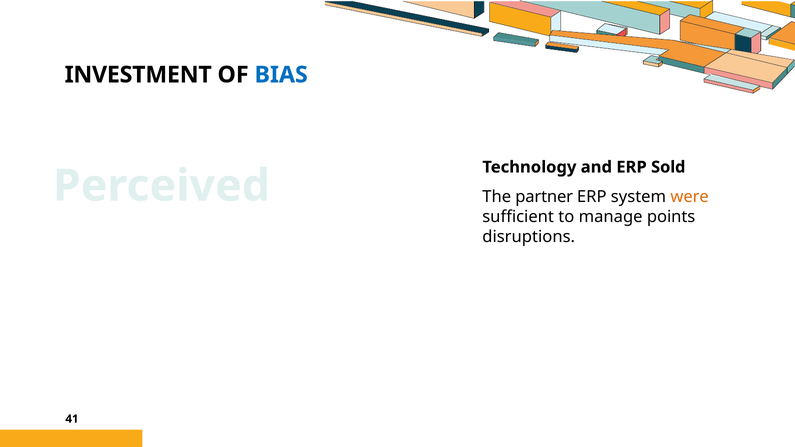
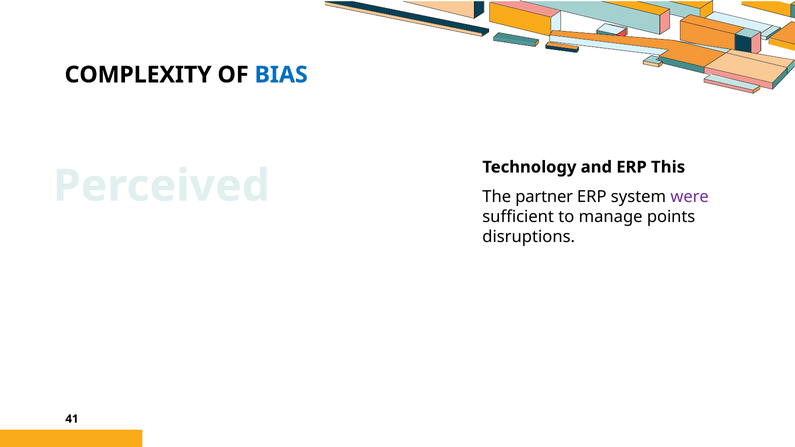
INVESTMENT: INVESTMENT -> COMPLEXITY
Sold: Sold -> This
were colour: orange -> purple
